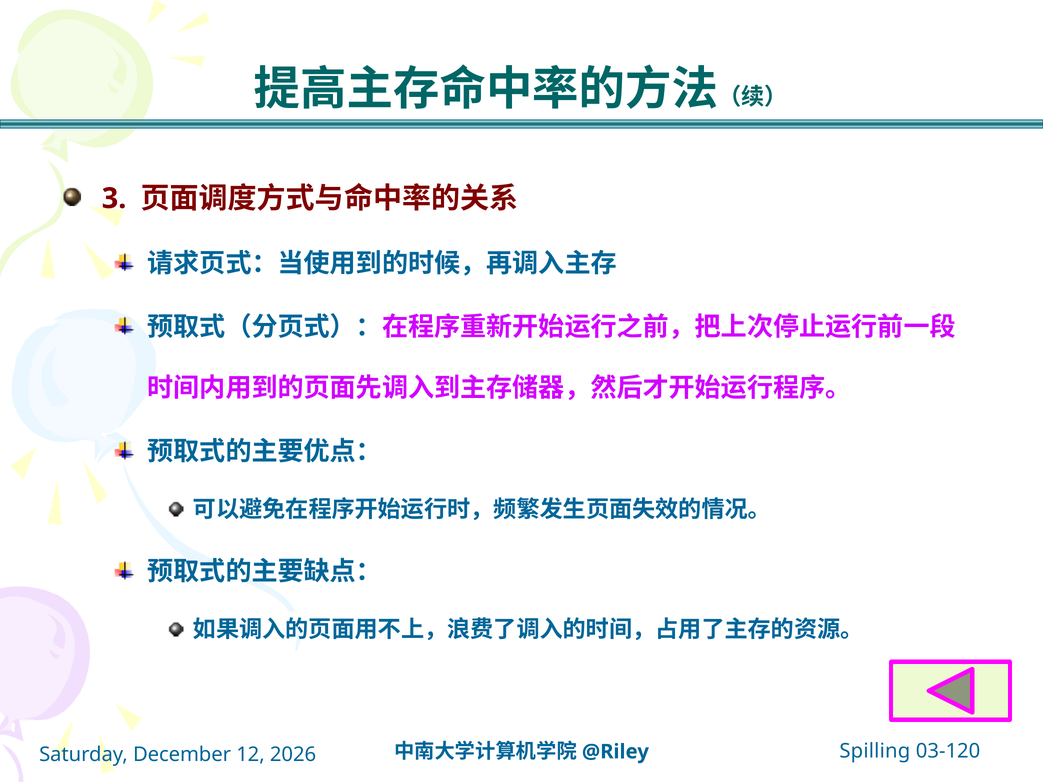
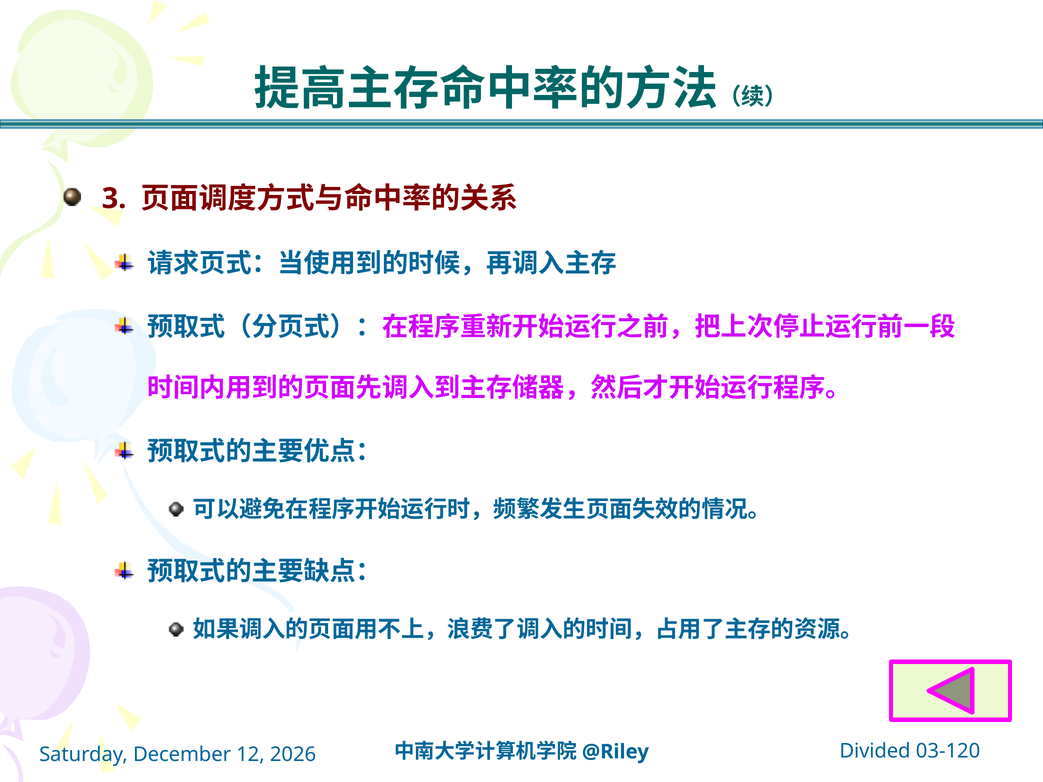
Spilling: Spilling -> Divided
